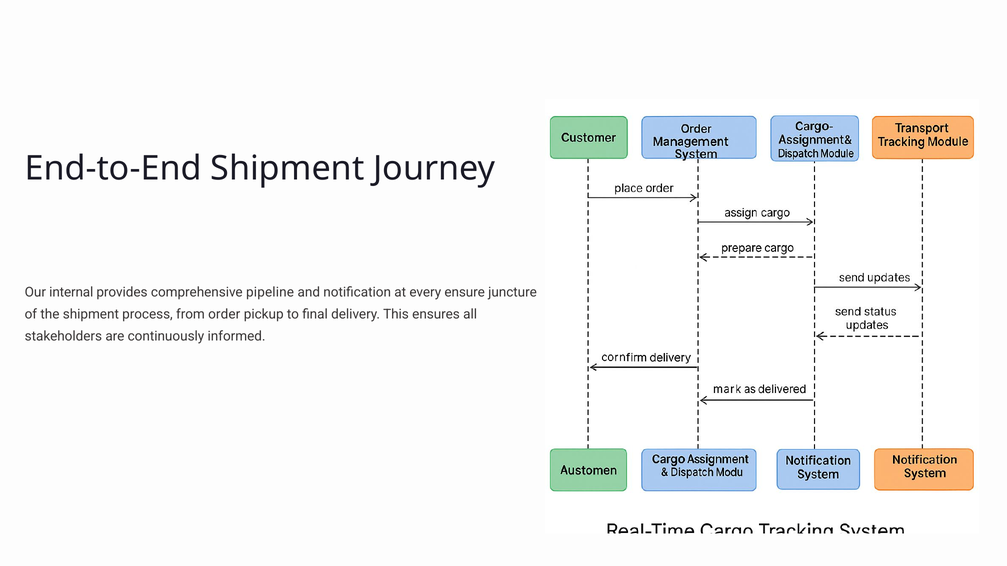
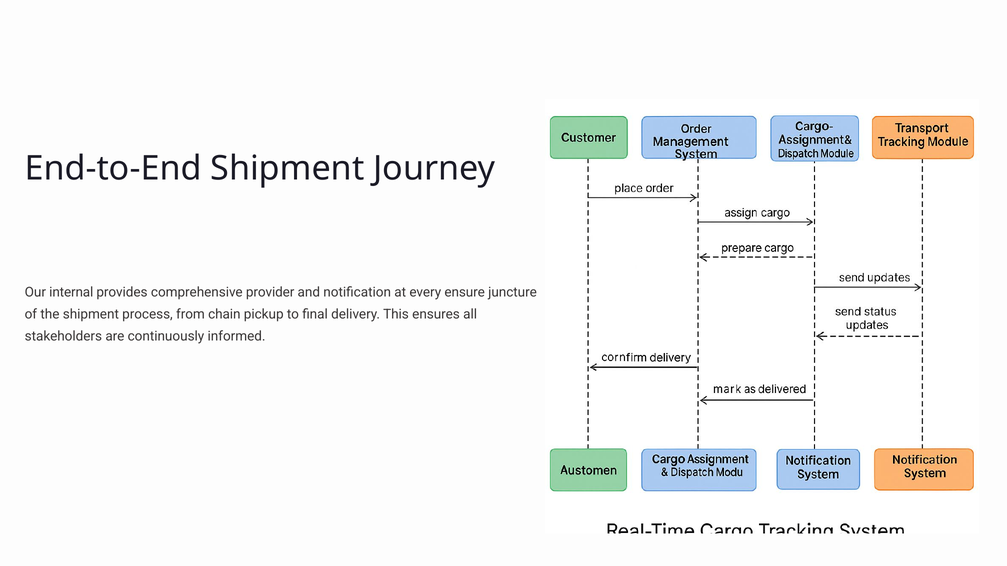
pipeline: pipeline -> provider
order: order -> chain
